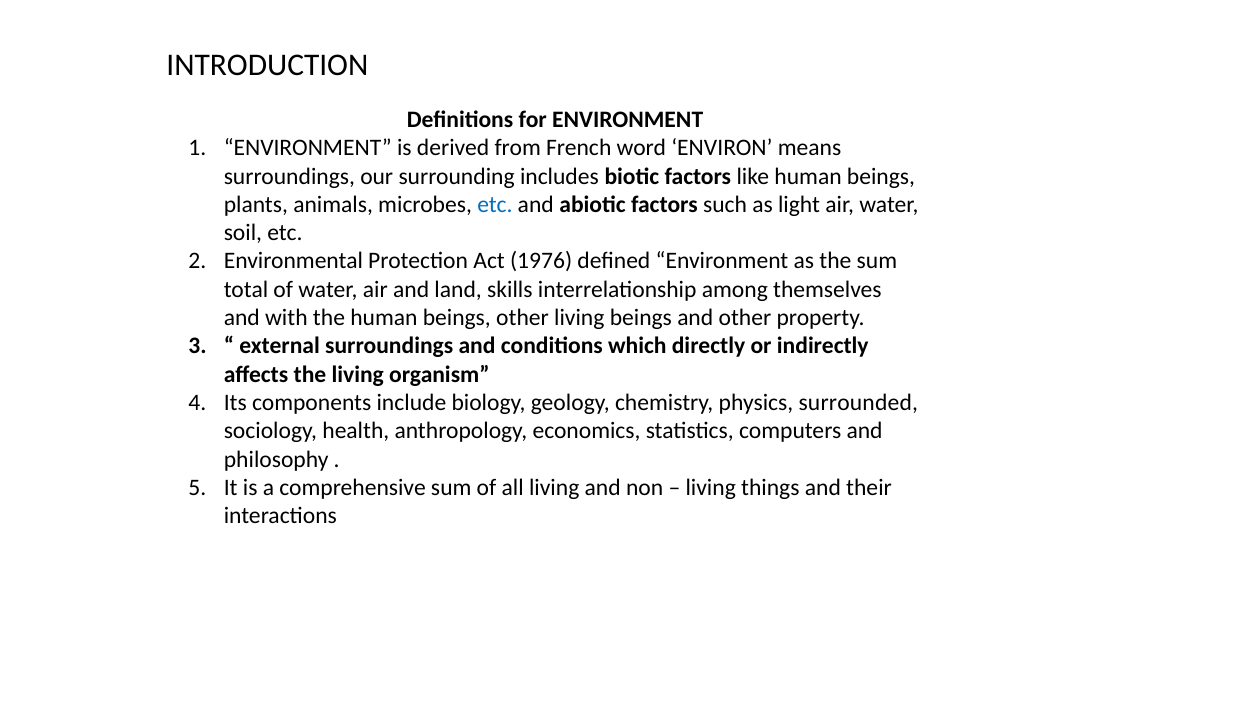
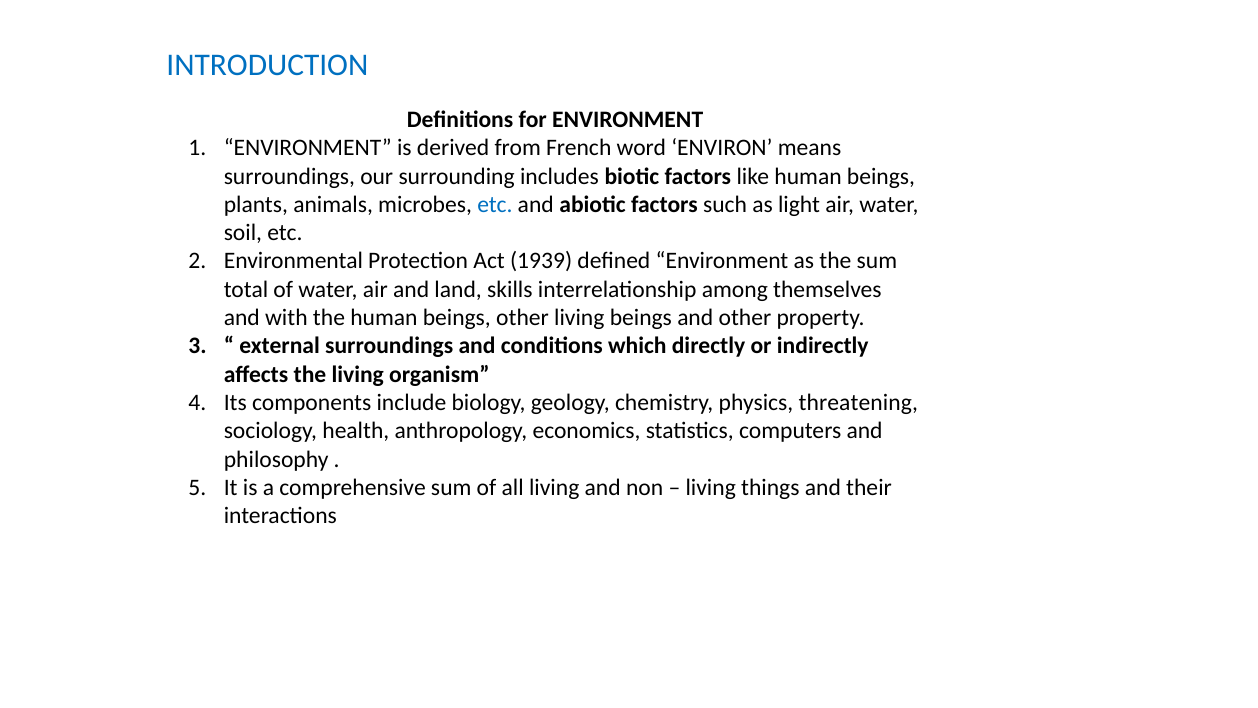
INTRODUCTION colour: black -> blue
1976: 1976 -> 1939
surrounded: surrounded -> threatening
